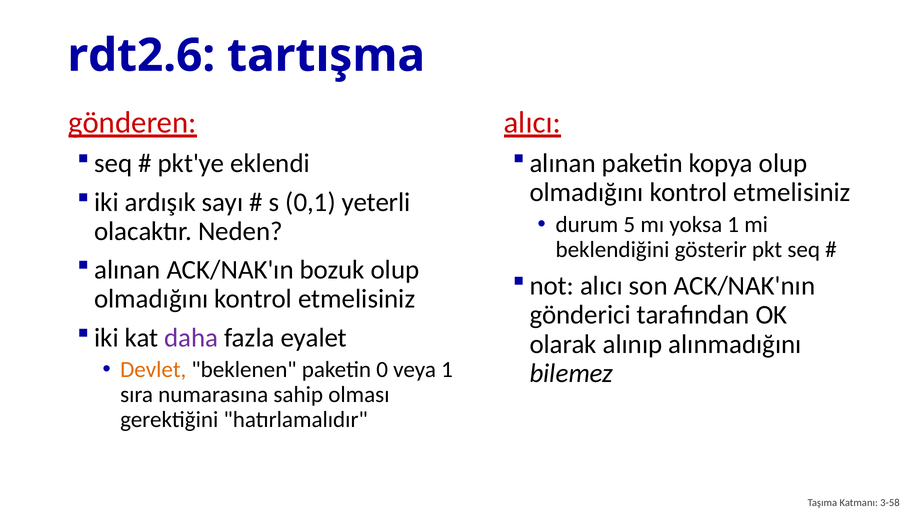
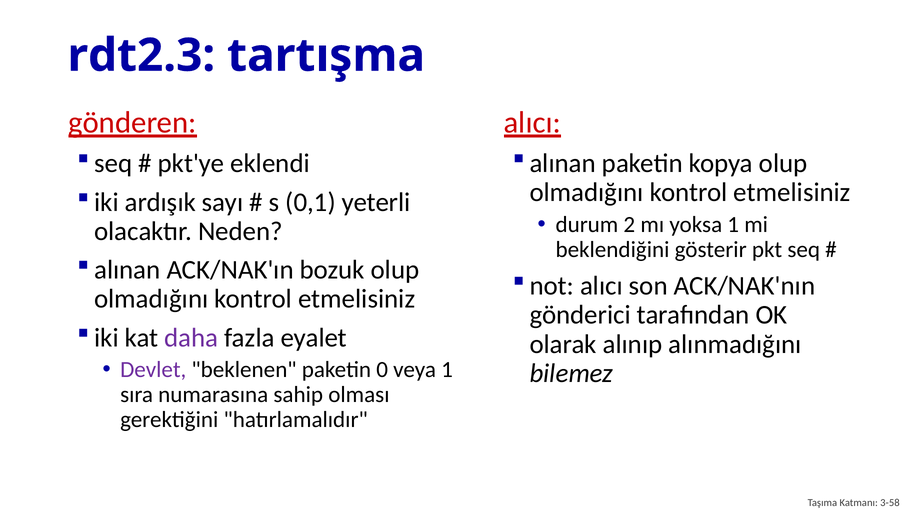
rdt2.6: rdt2.6 -> rdt2.3
5: 5 -> 2
Devlet colour: orange -> purple
